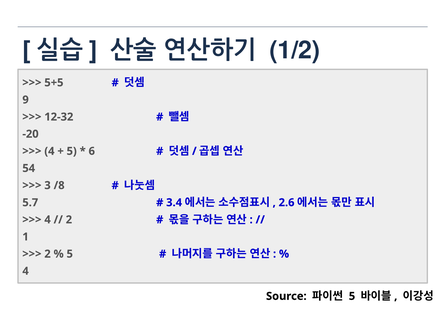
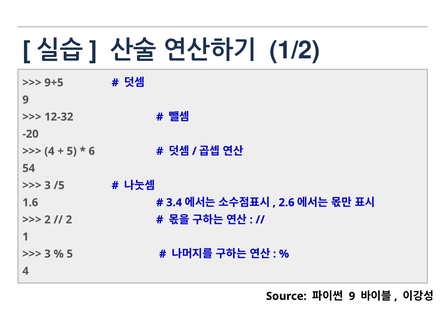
5+5: 5+5 -> 9+5
/8: /8 -> /5
5.7: 5.7 -> 1.6
4 at (48, 219): 4 -> 2
2 at (48, 254): 2 -> 3
5 at (352, 296): 5 -> 9
